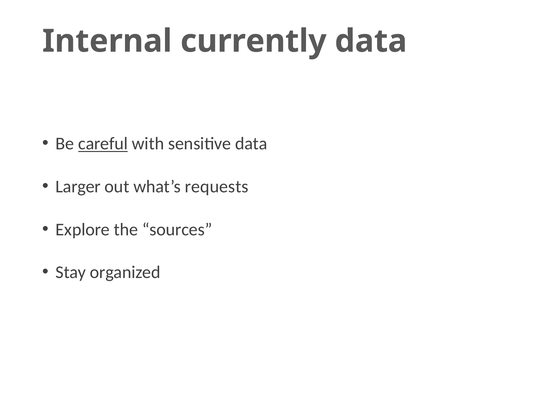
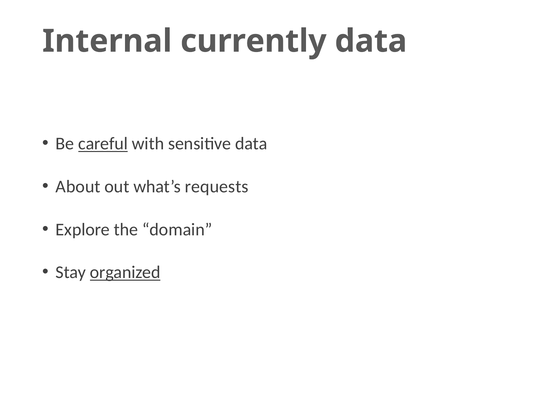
Larger: Larger -> About
sources: sources -> domain
organized underline: none -> present
